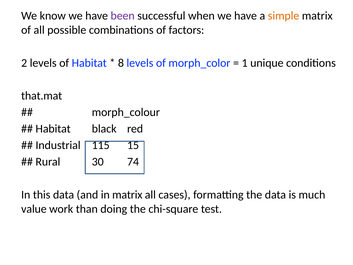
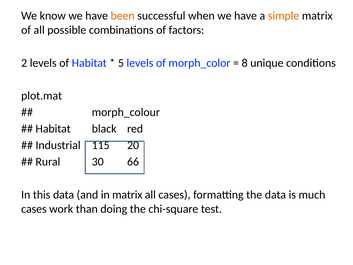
been colour: purple -> orange
8: 8 -> 5
1: 1 -> 8
that.mat: that.mat -> plot.mat
15: 15 -> 20
74: 74 -> 66
value at (34, 209): value -> cases
